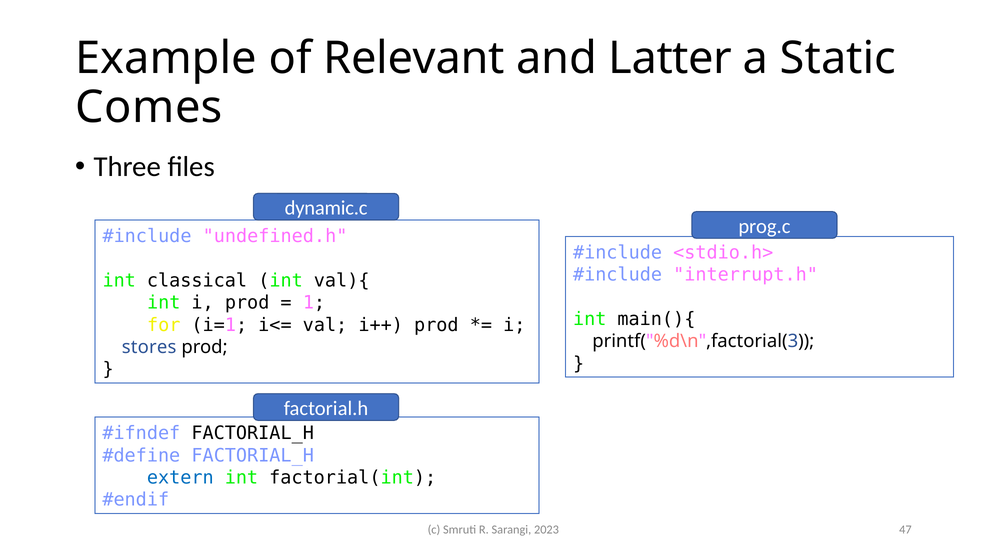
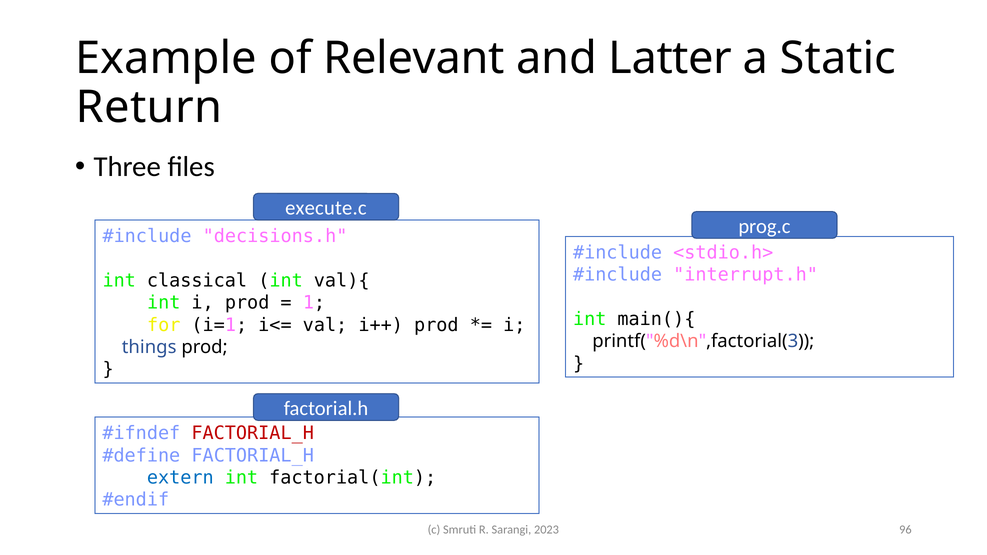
Comes: Comes -> Return
dynamic.c: dynamic.c -> execute.c
undefined.h: undefined.h -> decisions.h
stores: stores -> things
FACTORIAL_H at (253, 433) colour: black -> red
47: 47 -> 96
